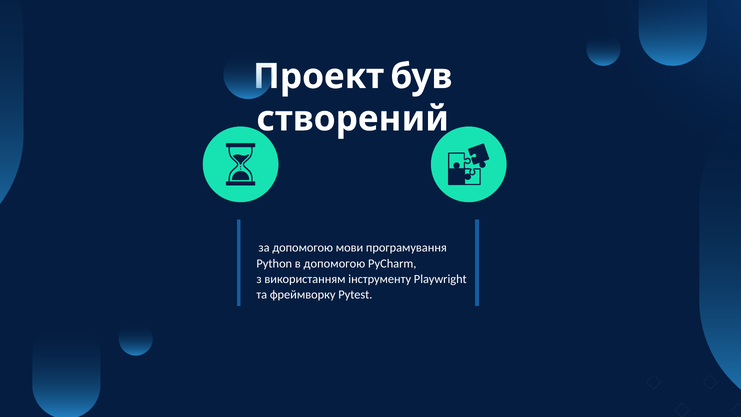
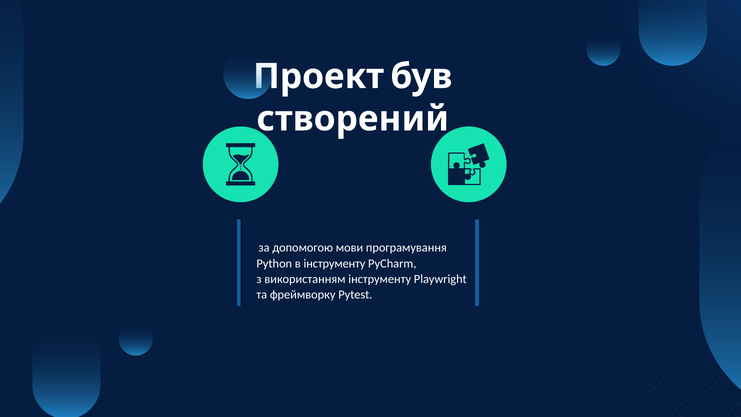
в допомогою: допомогою -> інструменту
